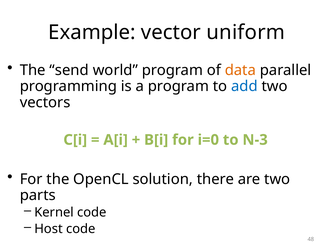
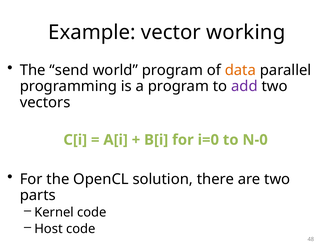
uniform: uniform -> working
add colour: blue -> purple
N-3: N-3 -> N-0
